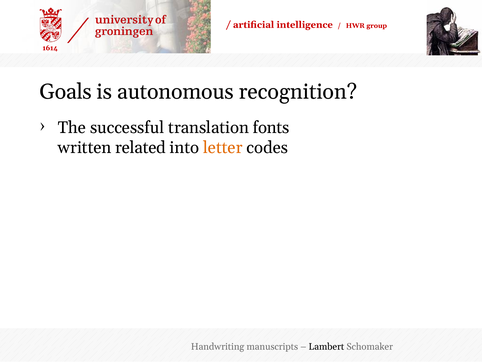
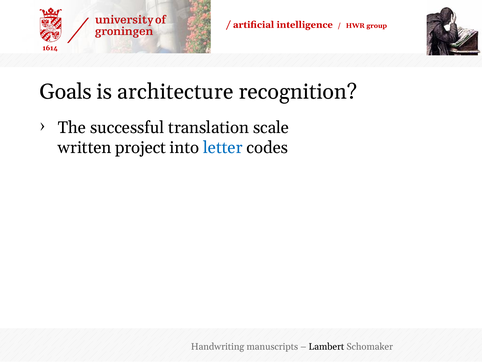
autonomous: autonomous -> architecture
fonts: fonts -> scale
related: related -> project
letter colour: orange -> blue
